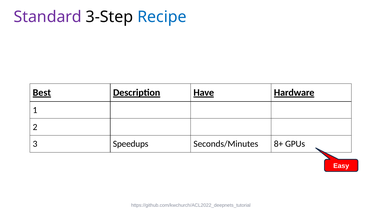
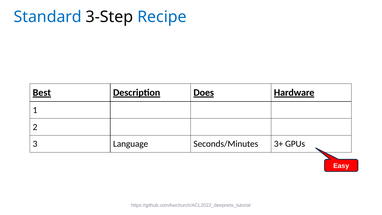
Standard colour: purple -> blue
Have: Have -> Does
Speedups: Speedups -> Language
8+: 8+ -> 3+
